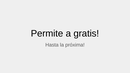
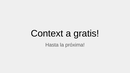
Permite: Permite -> Context
